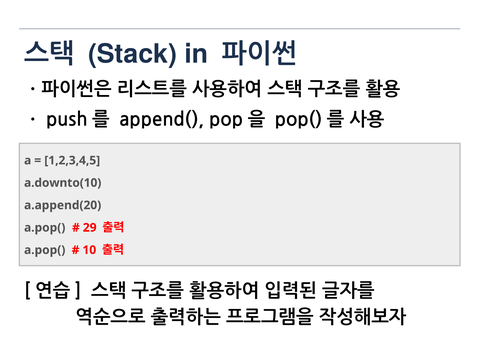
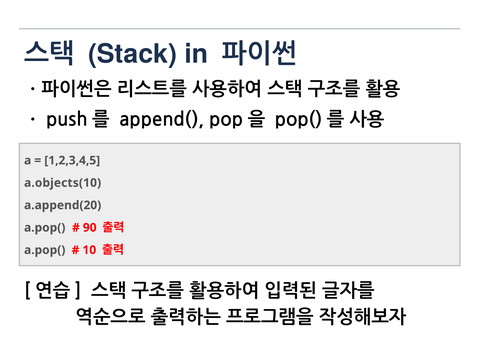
a.downto(10: a.downto(10 -> a.objects(10
29: 29 -> 90
